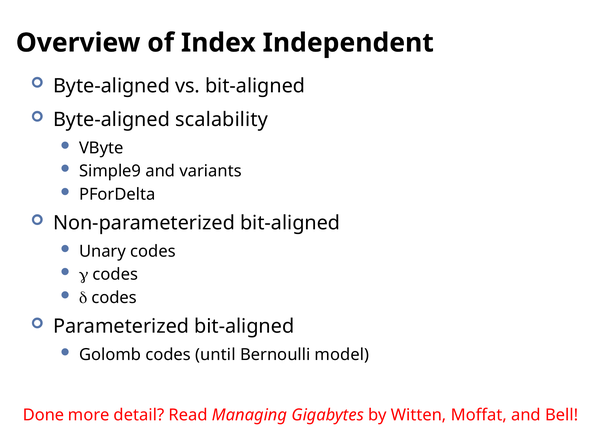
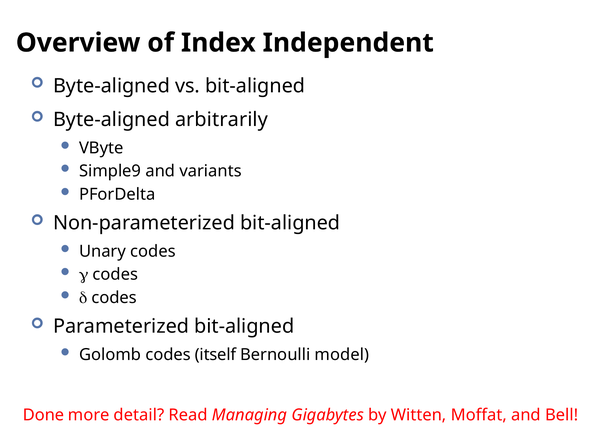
scalability: scalability -> arbitrarily
until: until -> itself
